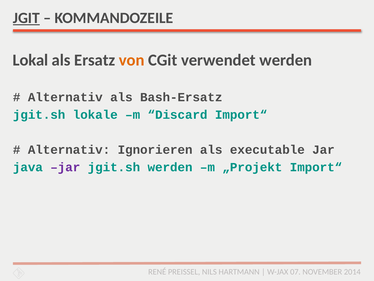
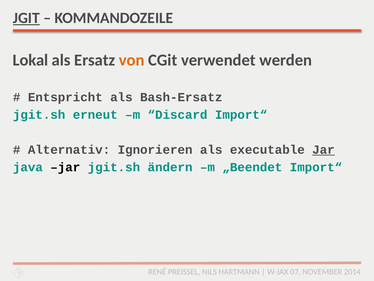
Alternativ at (65, 97): Alternativ -> Entspricht
lokale: lokale -> erneut
Jar at (323, 150) underline: none -> present
jar at (65, 167) colour: purple -> black
jgit.sh werden: werden -> ändern
„Projekt: „Projekt -> „Beendet
